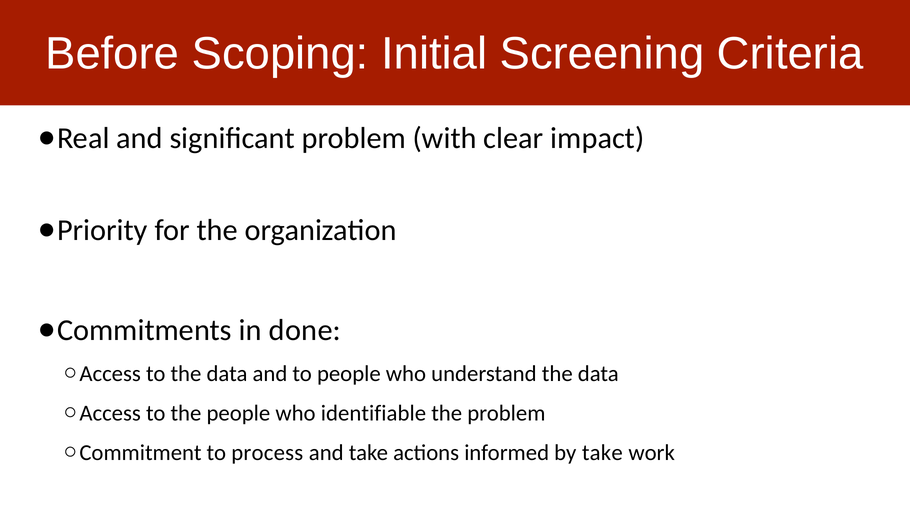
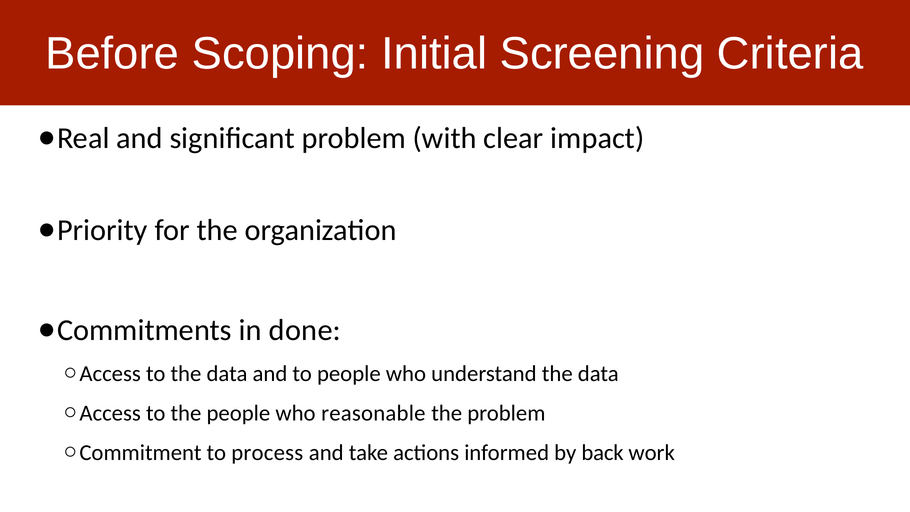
identifiable: identifiable -> reasonable
by take: take -> back
